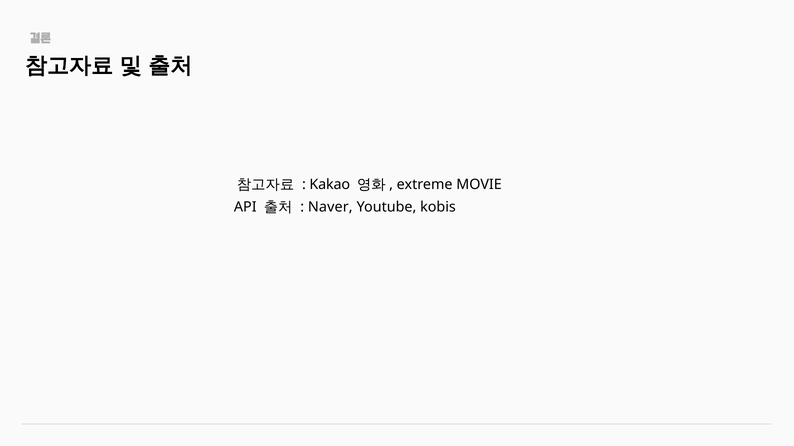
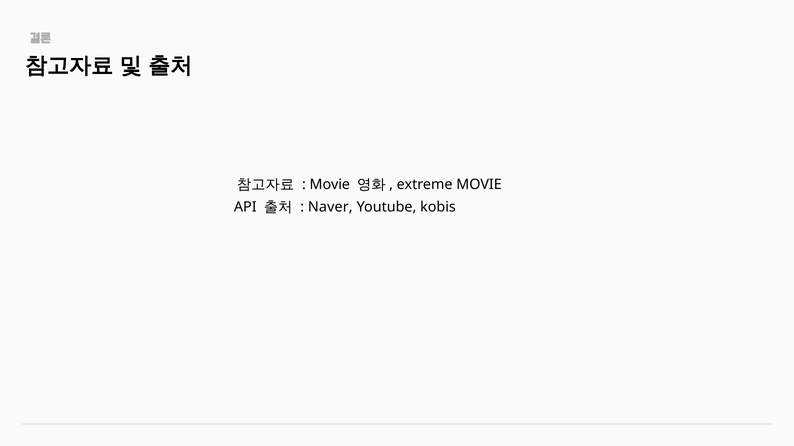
Kakao at (330, 185): Kakao -> Movie
